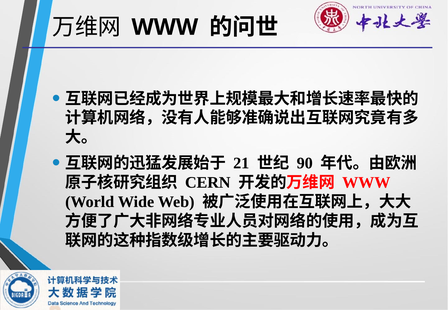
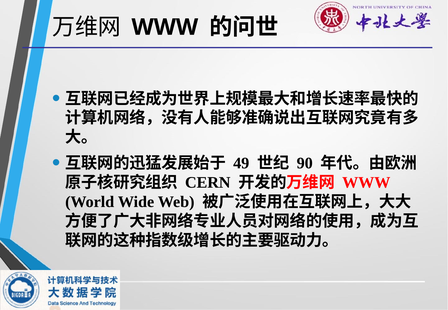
21: 21 -> 49
